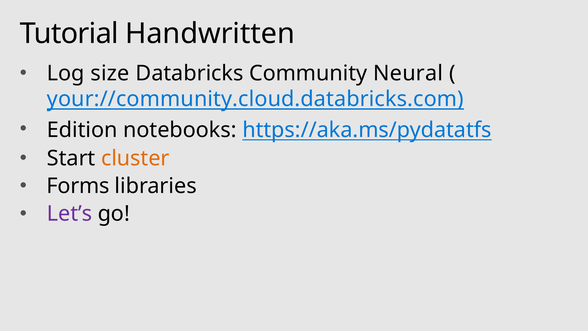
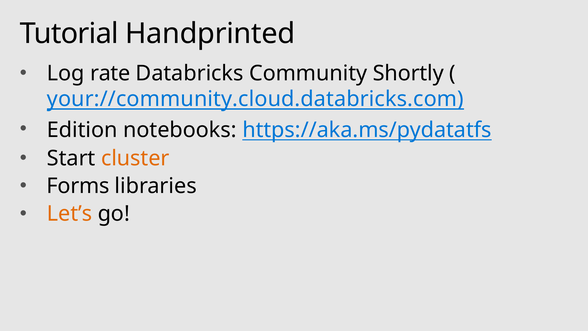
Handwritten: Handwritten -> Handprinted
size: size -> rate
Neural: Neural -> Shortly
Let’s colour: purple -> orange
